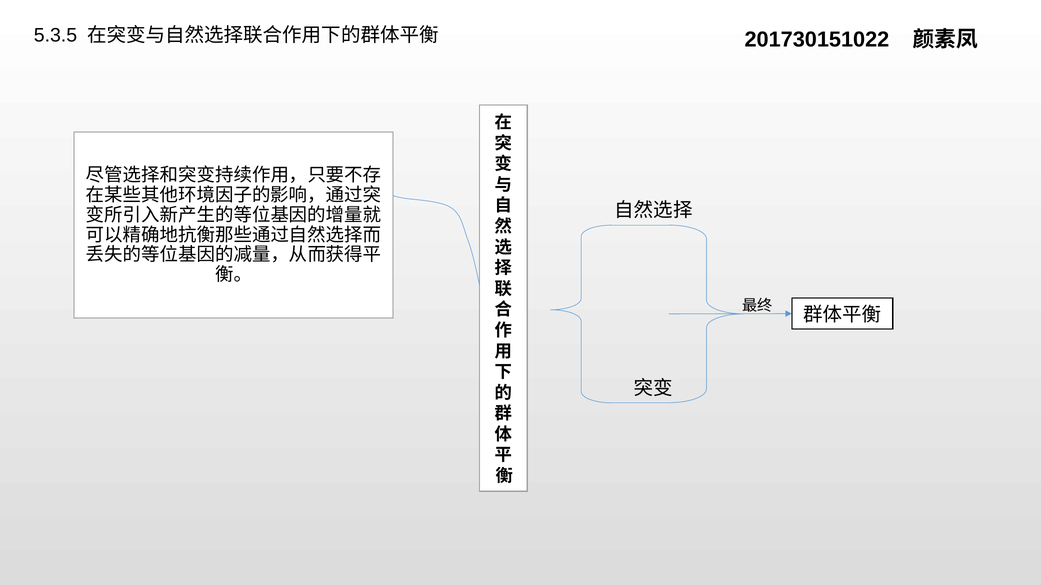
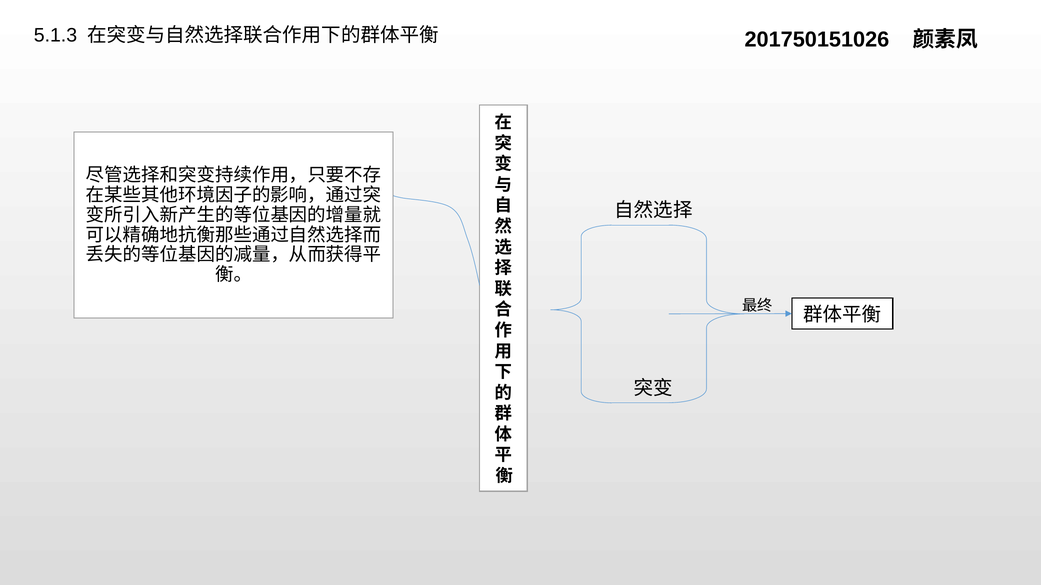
5.3.5: 5.3.5 -> 5.1.3
201730151022: 201730151022 -> 201750151026
